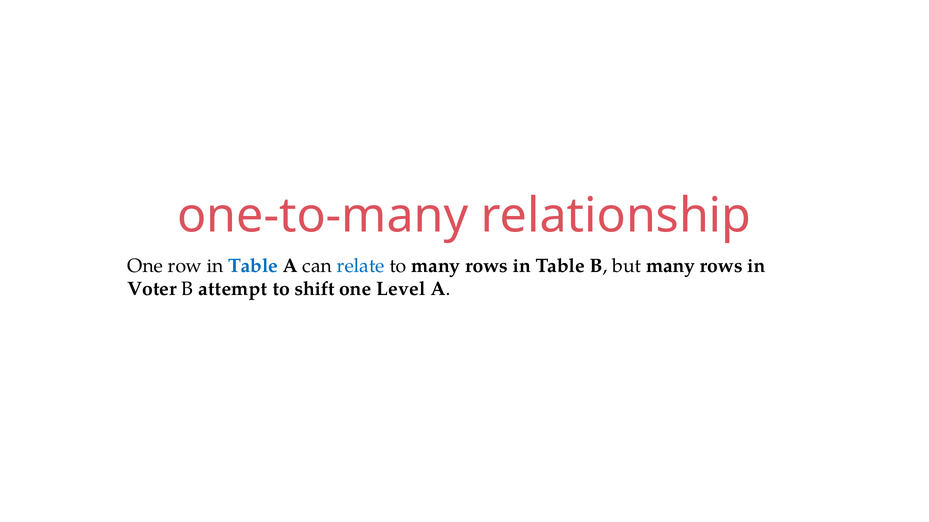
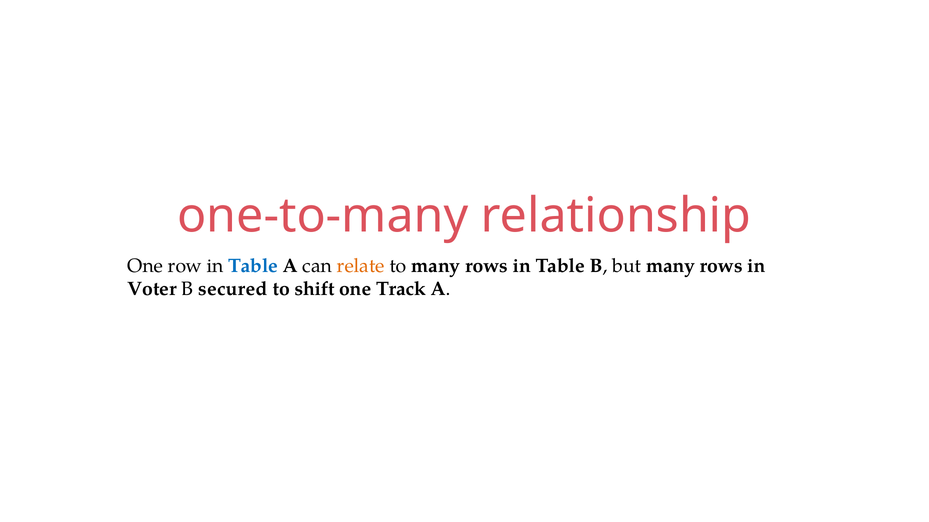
relate colour: blue -> orange
attempt: attempt -> secured
Level: Level -> Track
